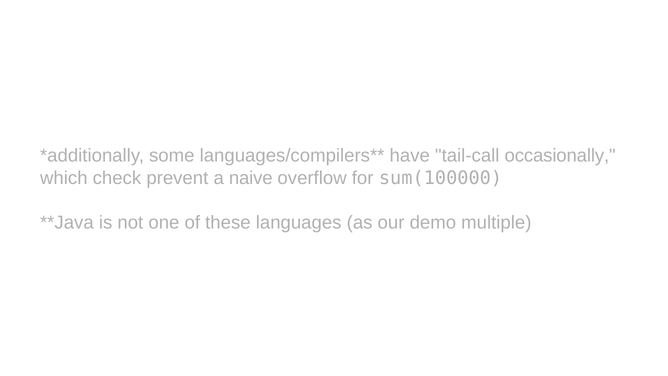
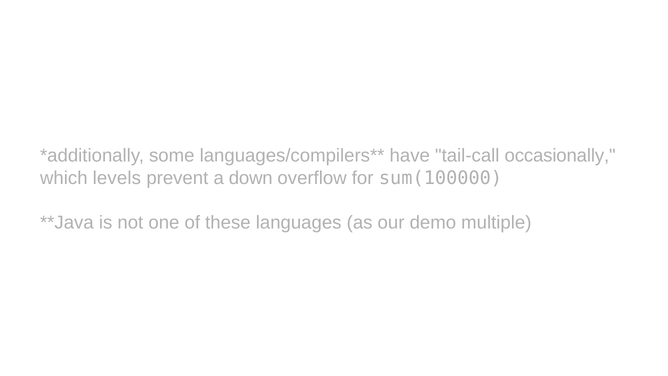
check: check -> levels
naive: naive -> down
